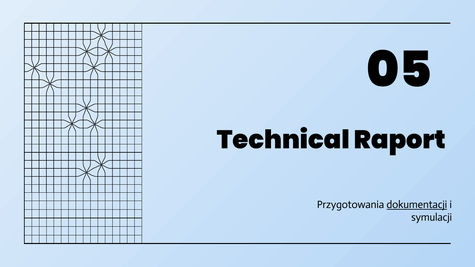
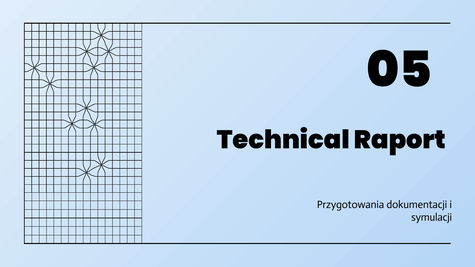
dokumentacji underline: present -> none
